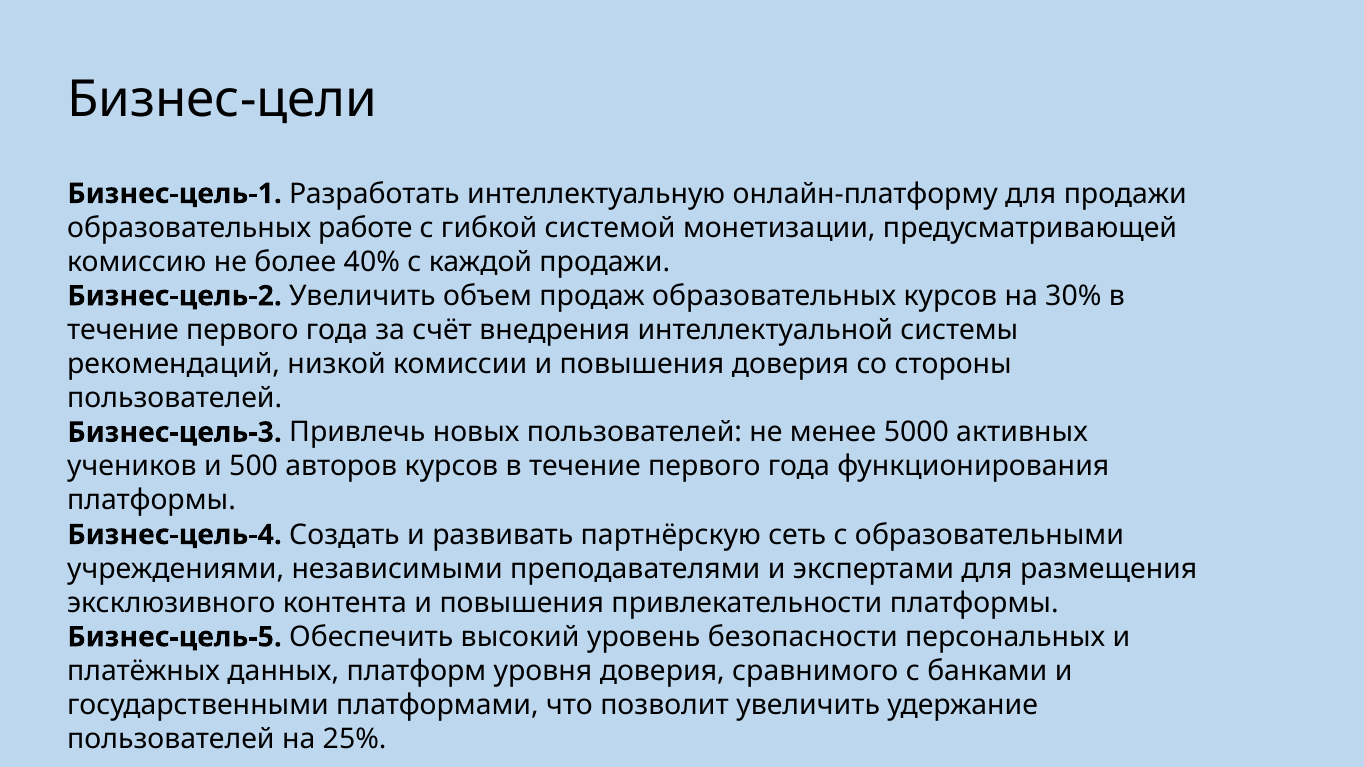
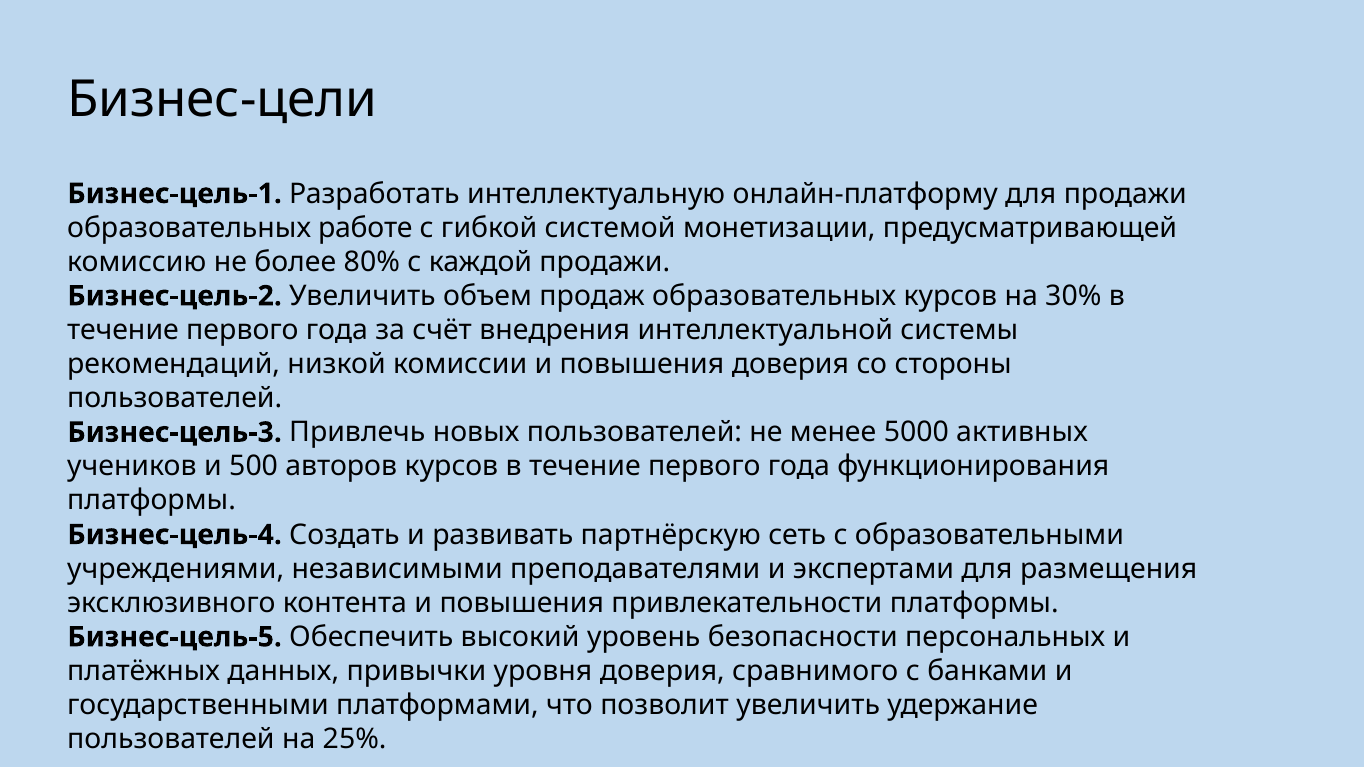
40%: 40% -> 80%
платформ: платформ -> привычки
